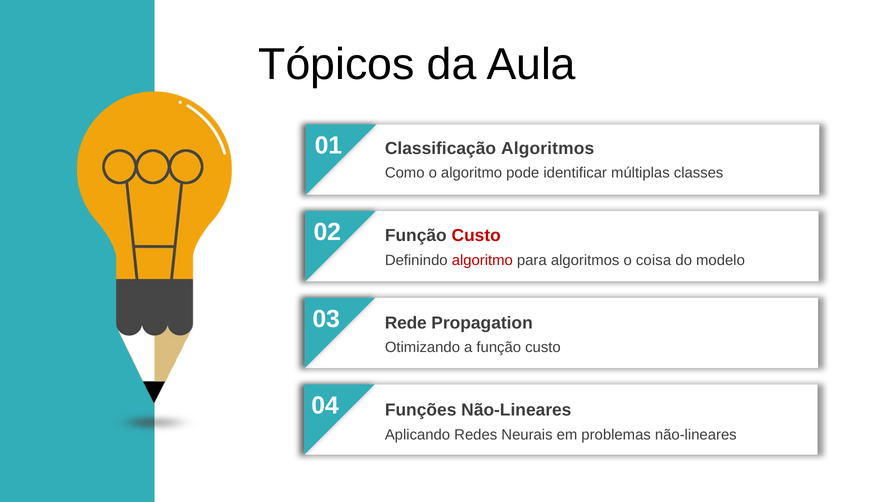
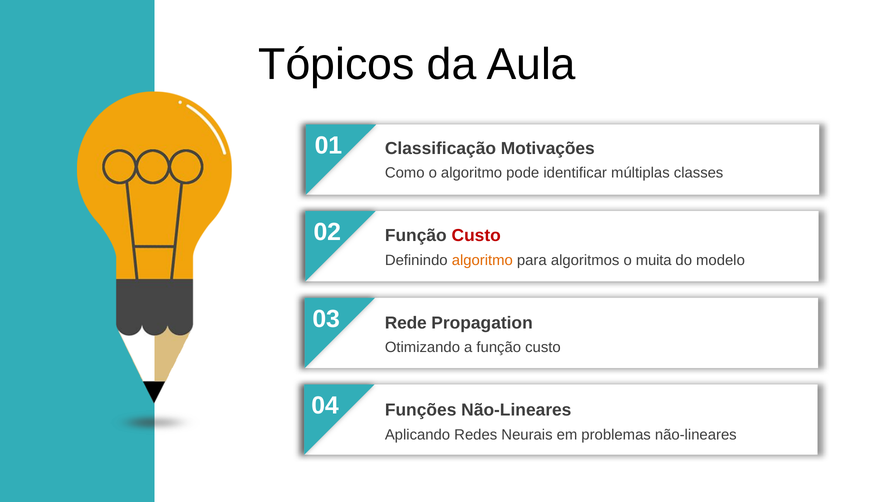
Classificação Algoritmos: Algoritmos -> Motivações
algoritmo at (482, 260) colour: red -> orange
coisa: coisa -> muita
